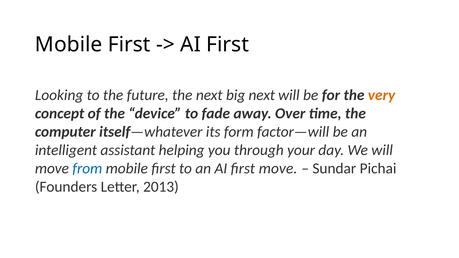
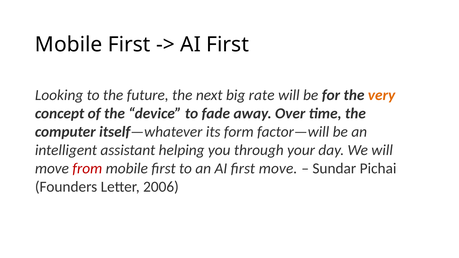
big next: next -> rate
from colour: blue -> red
2013: 2013 -> 2006
